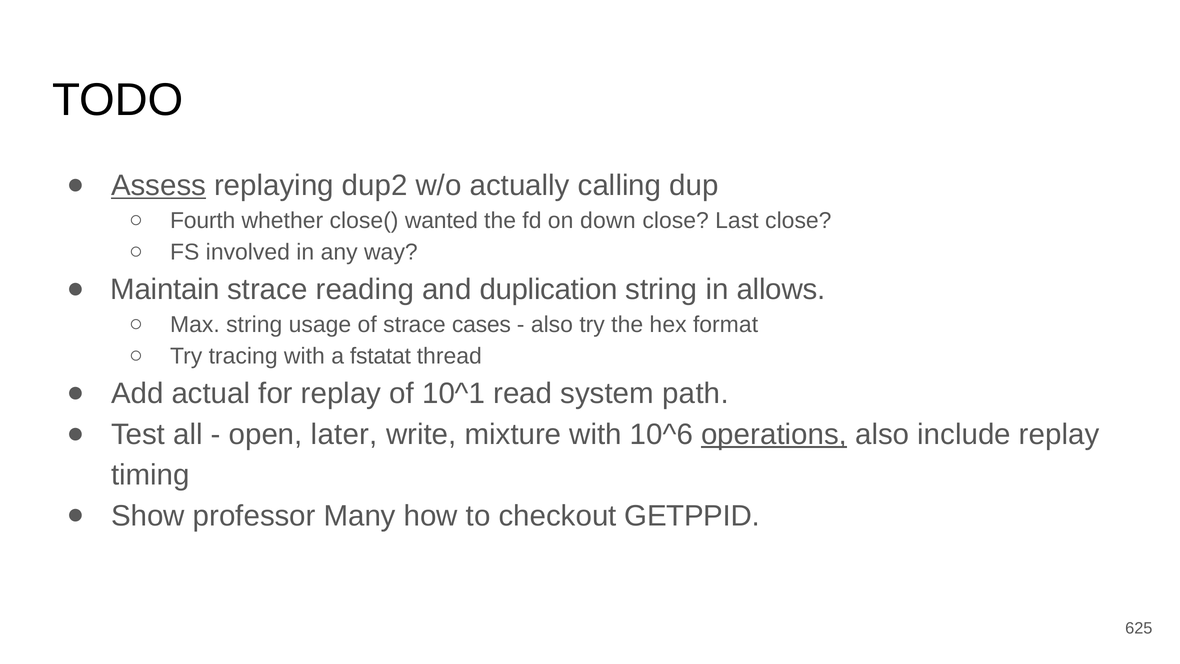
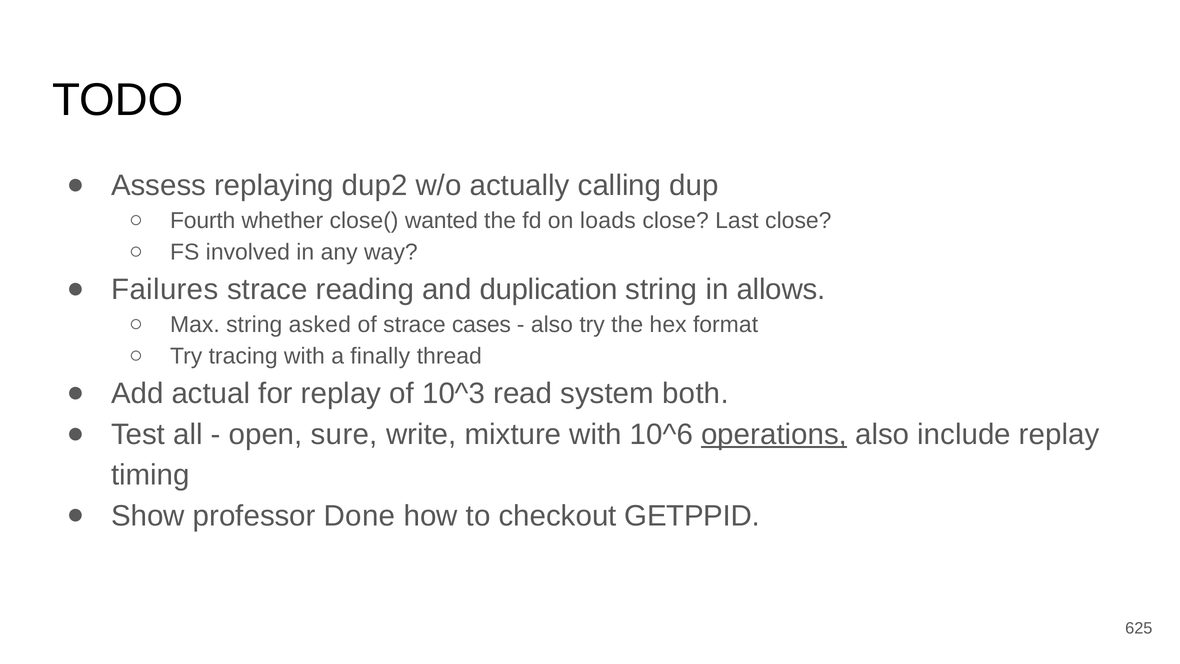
Assess underline: present -> none
down: down -> loads
Maintain: Maintain -> Failures
usage: usage -> asked
fstatat: fstatat -> finally
10^1: 10^1 -> 10^3
path: path -> both
later: later -> sure
Many: Many -> Done
